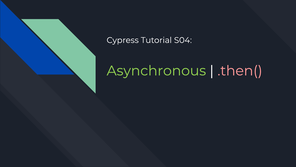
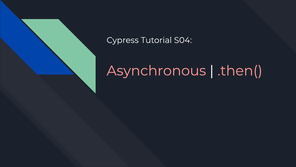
Asynchronous colour: light green -> pink
